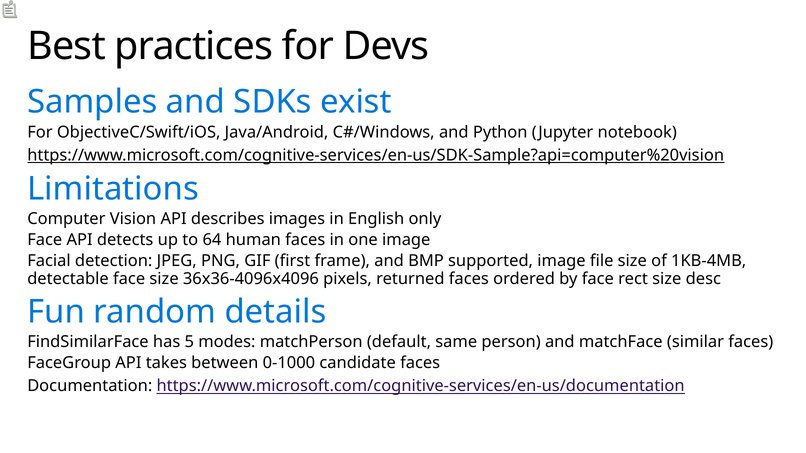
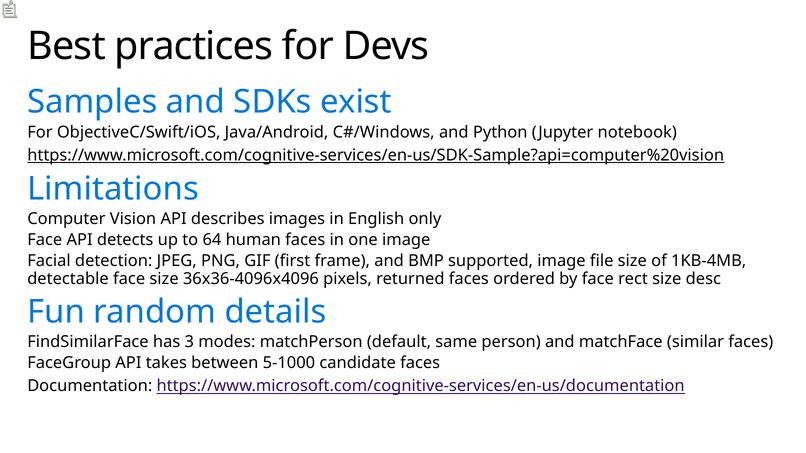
5: 5 -> 3
0-1000: 0-1000 -> 5-1000
